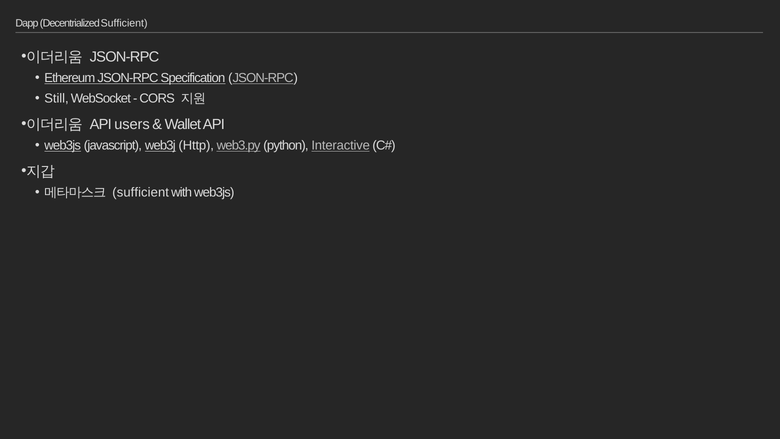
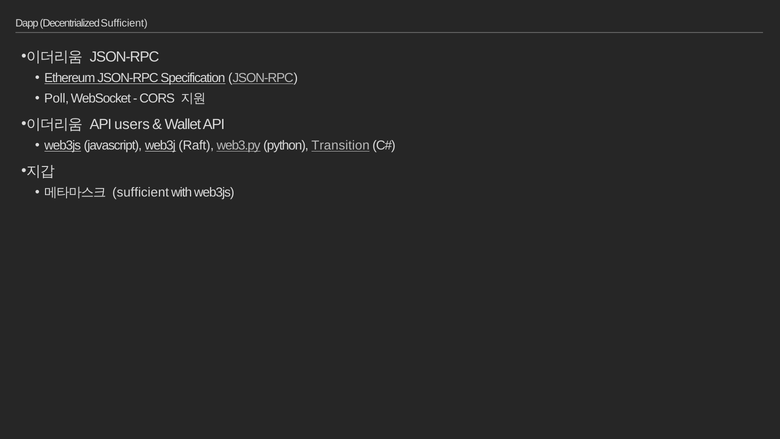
Still: Still -> Poll
Http: Http -> Raft
Interactive: Interactive -> Transition
